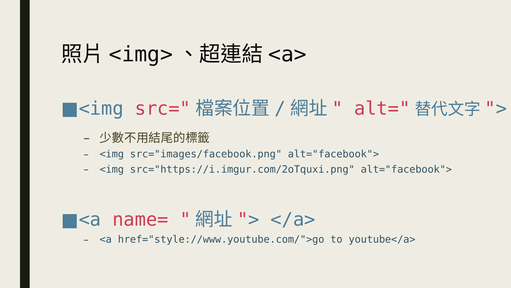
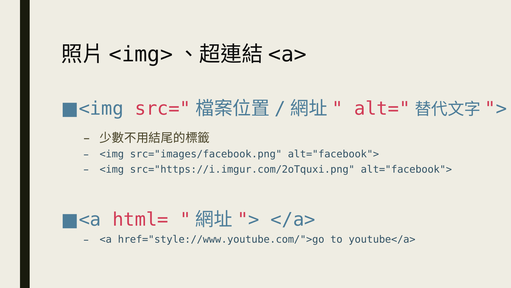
name=: name= -> html=
